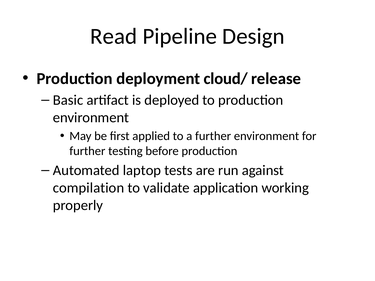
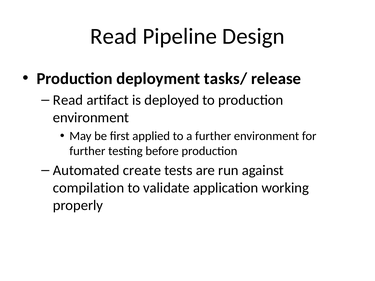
cloud/: cloud/ -> tasks/
Basic at (68, 100): Basic -> Read
laptop: laptop -> create
